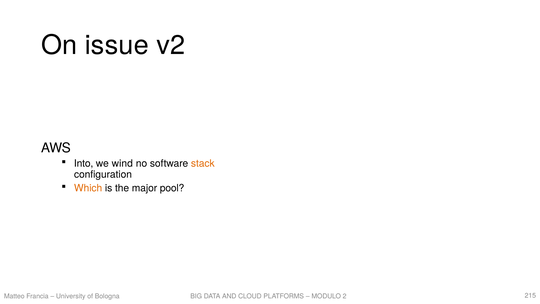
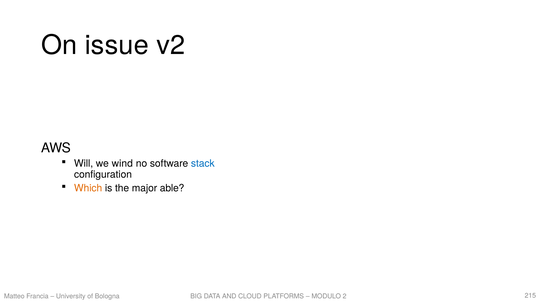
Into: Into -> Will
stack colour: orange -> blue
pool: pool -> able
